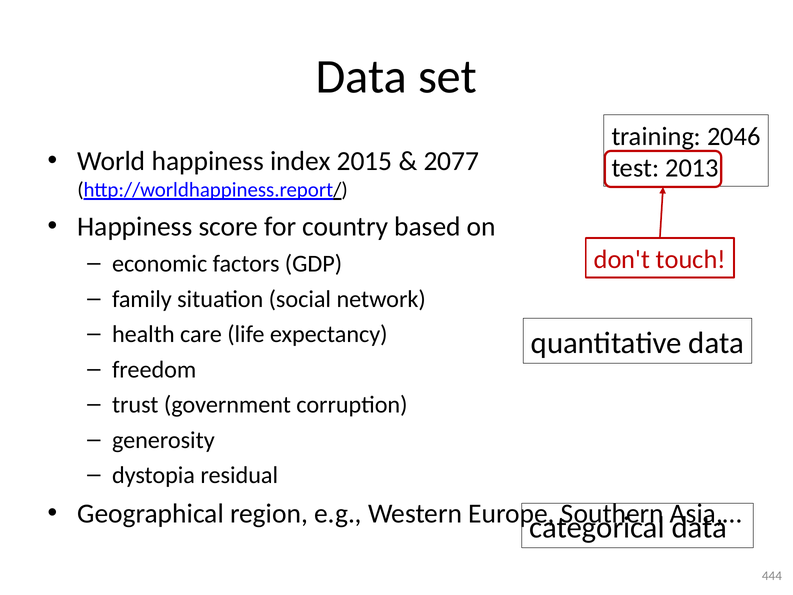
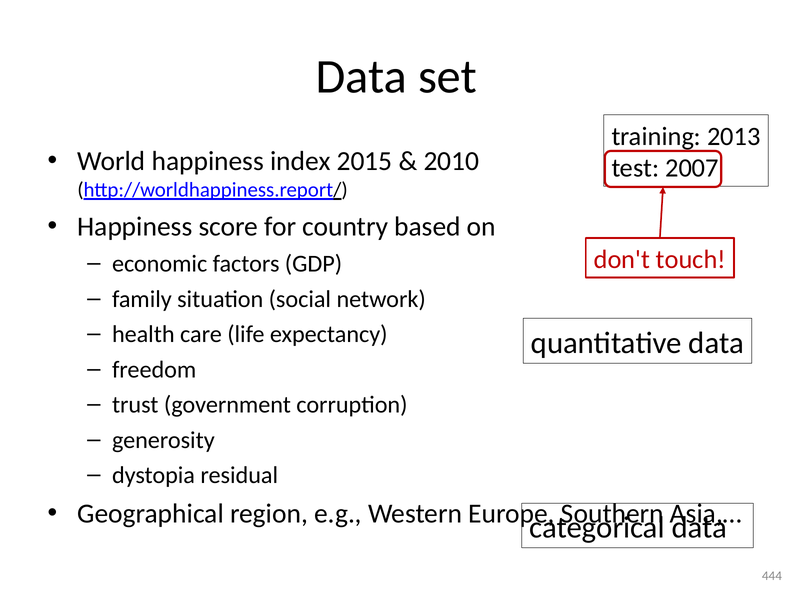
2046: 2046 -> 2013
2077: 2077 -> 2010
2013: 2013 -> 2007
